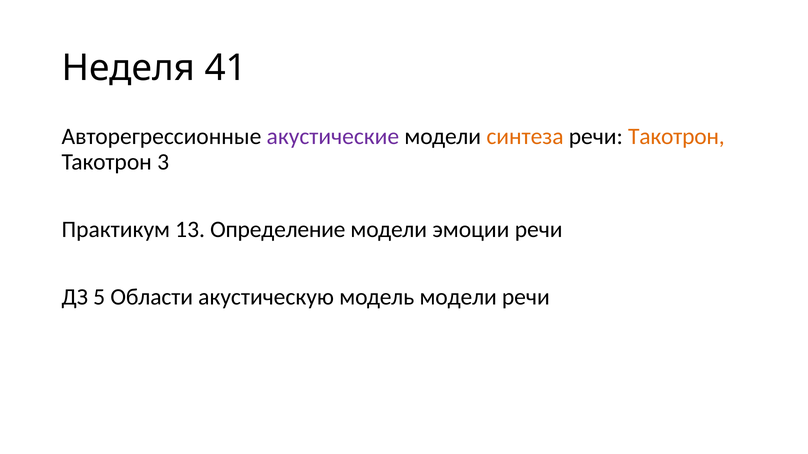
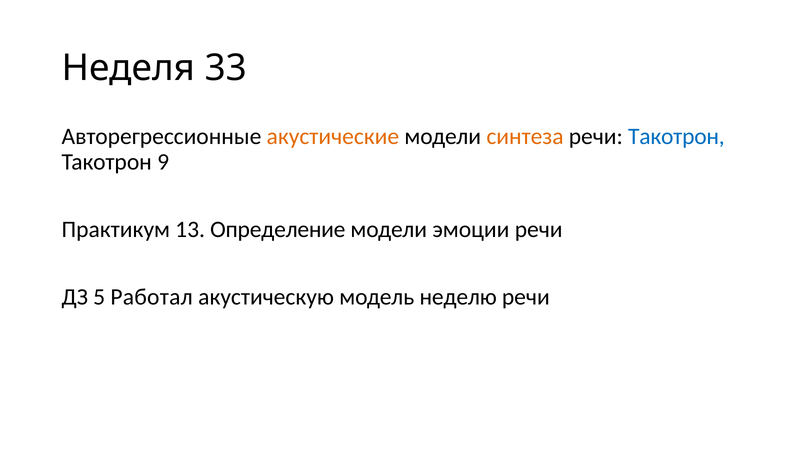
41: 41 -> 33
акустические colour: purple -> orange
Такотрон at (676, 137) colour: orange -> blue
3: 3 -> 9
Области: Области -> Работал
модель модели: модели -> неделю
